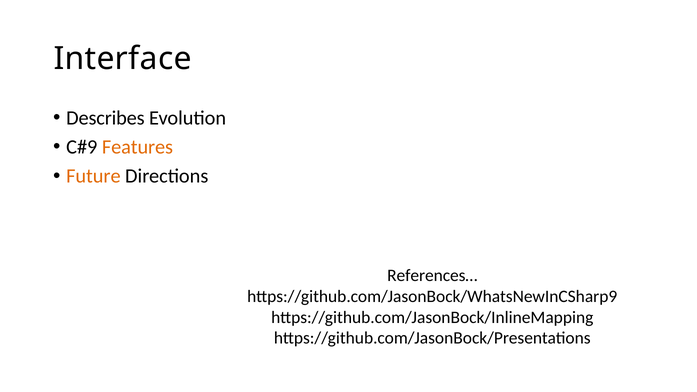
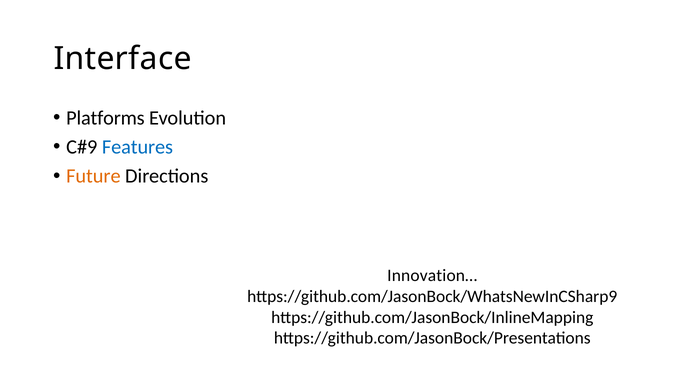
Describes: Describes -> Platforms
Features colour: orange -> blue
References…: References… -> Innovation…
